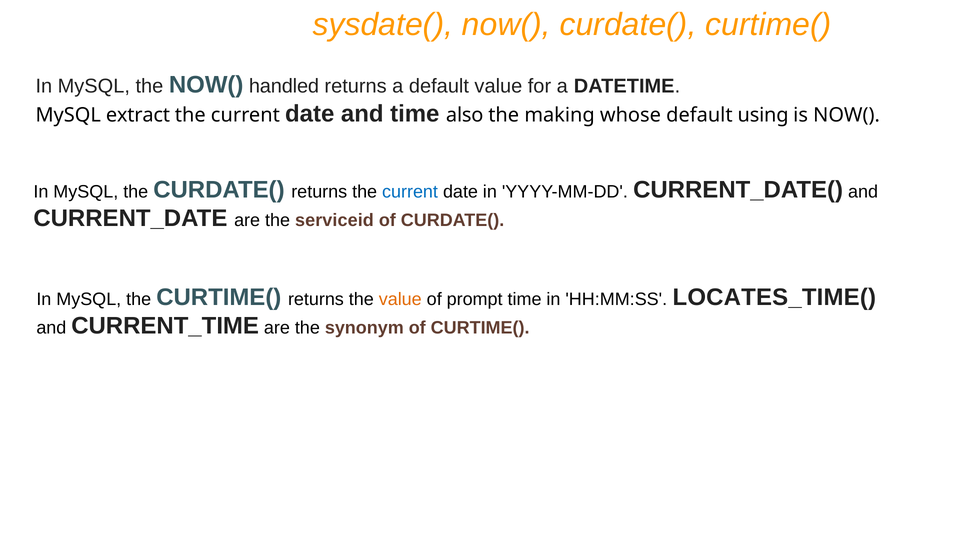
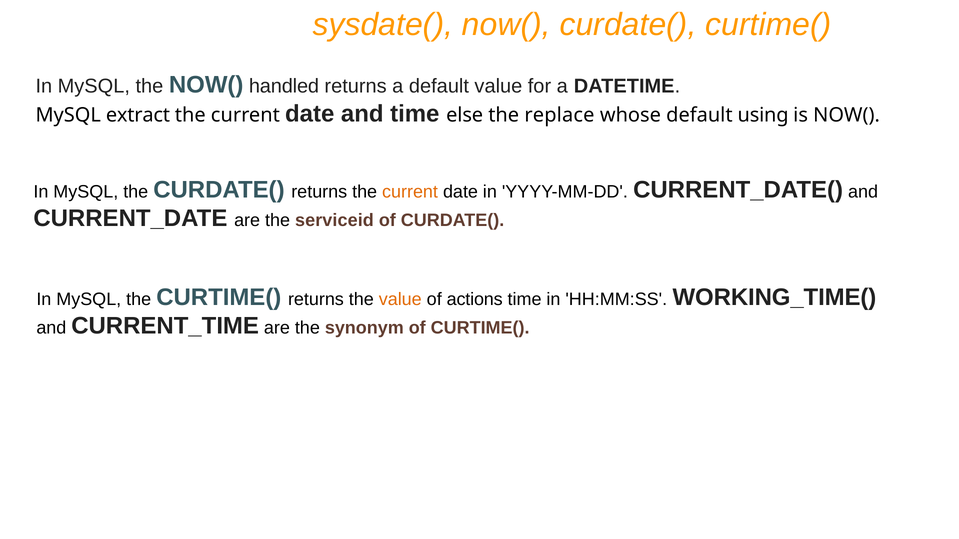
also: also -> else
making: making -> replace
current at (410, 192) colour: blue -> orange
prompt: prompt -> actions
LOCATES_TIME(: LOCATES_TIME( -> WORKING_TIME(
